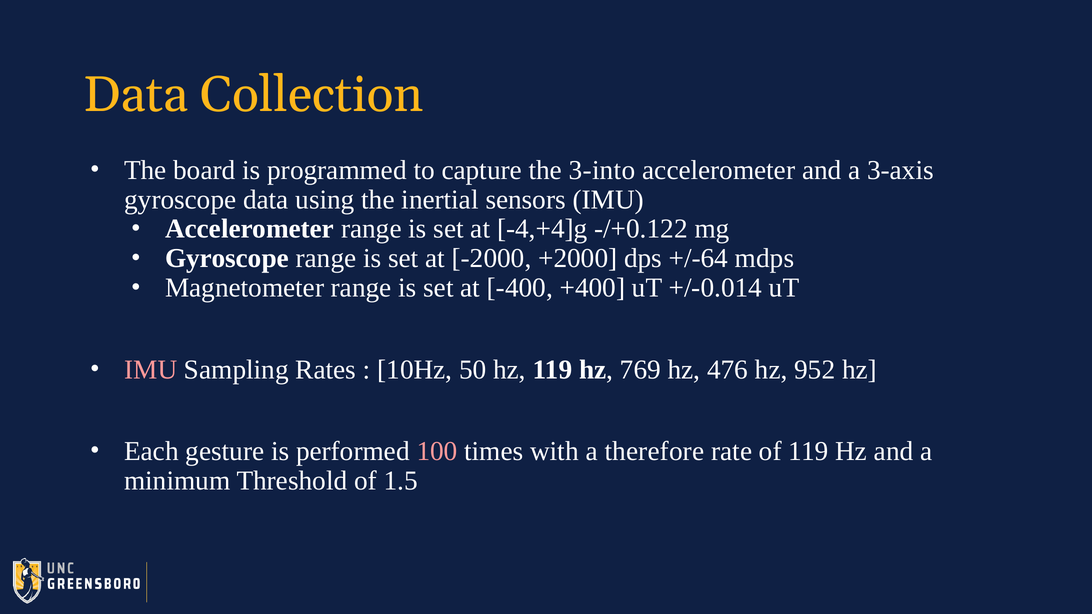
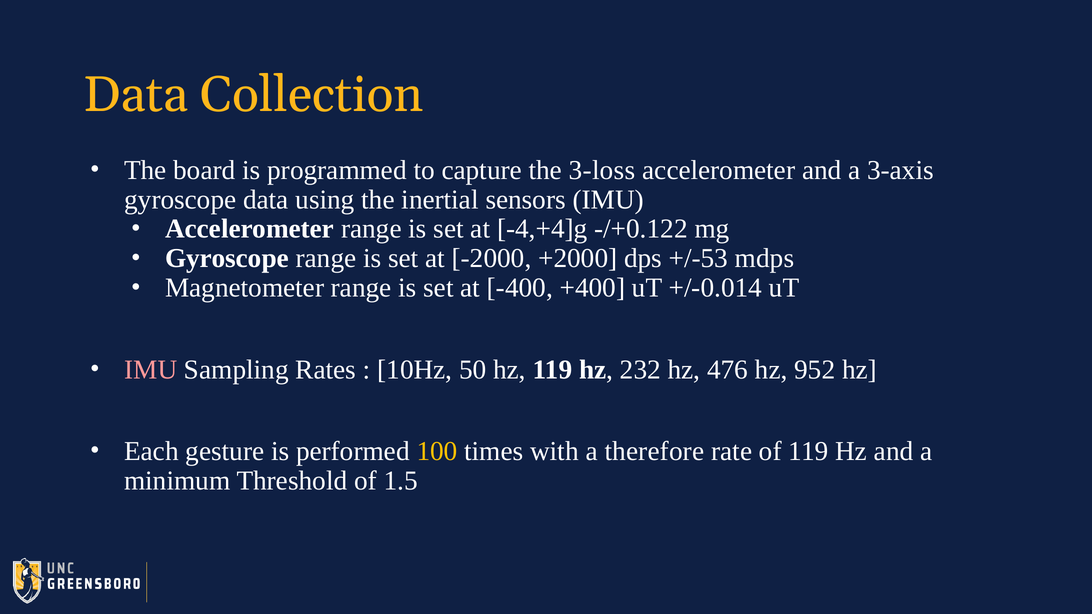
3-into: 3-into -> 3-loss
+/-64: +/-64 -> +/-53
769: 769 -> 232
100 colour: pink -> yellow
